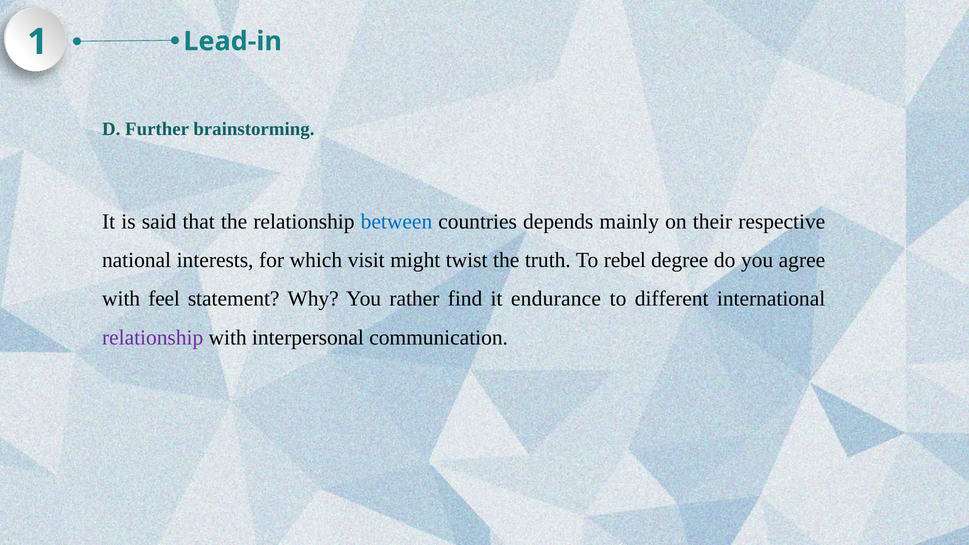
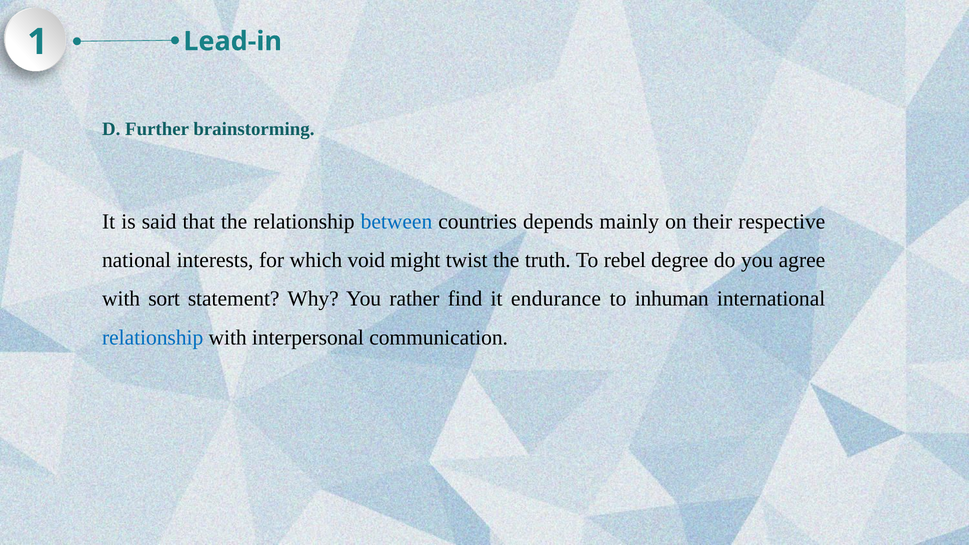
visit: visit -> void
feel: feel -> sort
different: different -> inhuman
relationship at (153, 338) colour: purple -> blue
